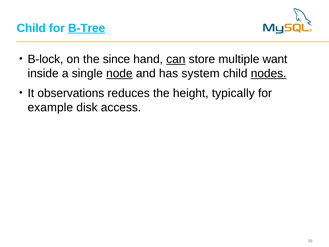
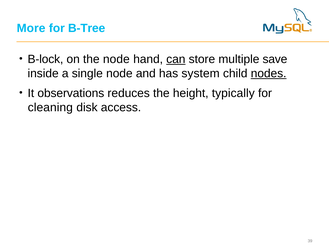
Child at (31, 28): Child -> More
B-Tree underline: present -> none
the since: since -> node
want: want -> save
node at (119, 73) underline: present -> none
example: example -> cleaning
